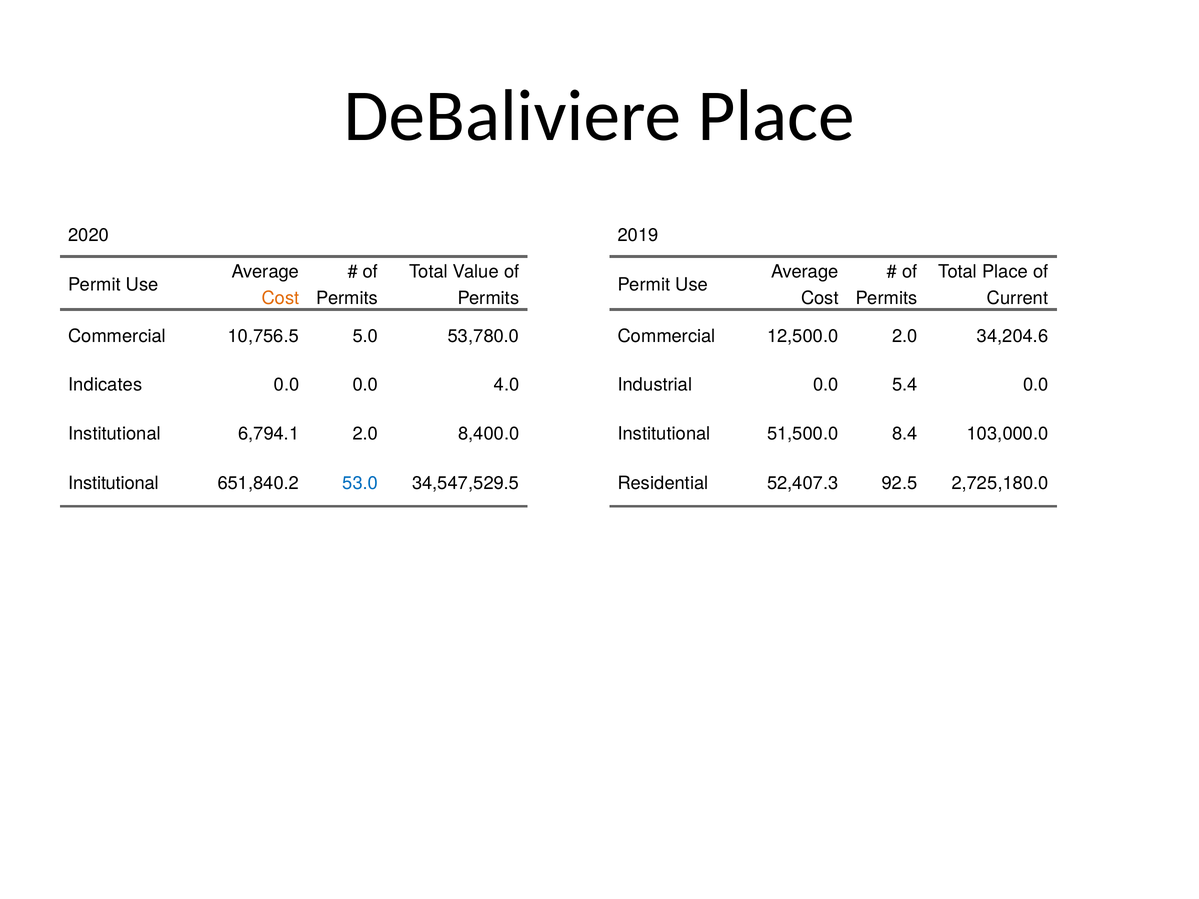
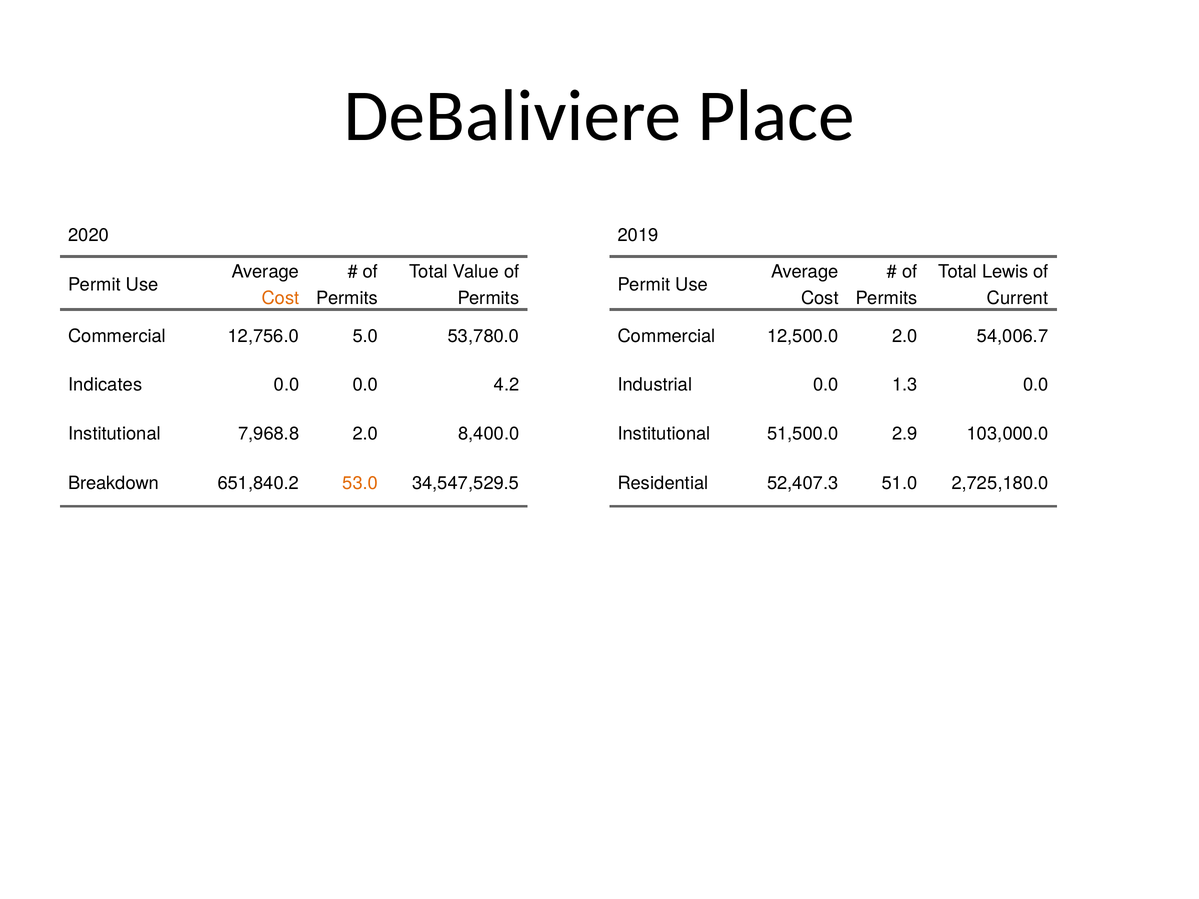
Total Place: Place -> Lewis
10,756.5: 10,756.5 -> 12,756.0
34,204.6: 34,204.6 -> 54,006.7
4.0: 4.0 -> 4.2
5.4: 5.4 -> 1.3
6,794.1: 6,794.1 -> 7,968.8
8.4: 8.4 -> 2.9
92.5: 92.5 -> 51.0
Institutional at (114, 483): Institutional -> Breakdown
53.0 colour: blue -> orange
